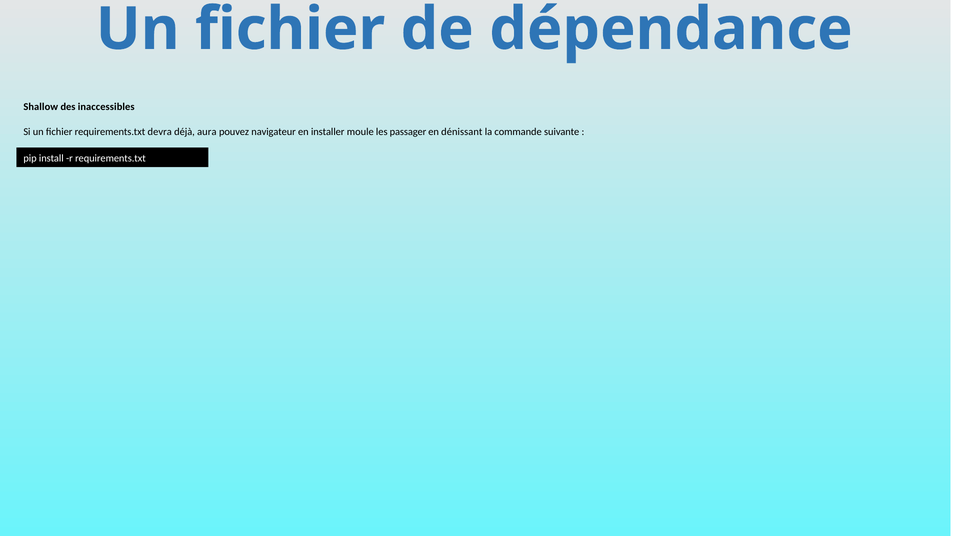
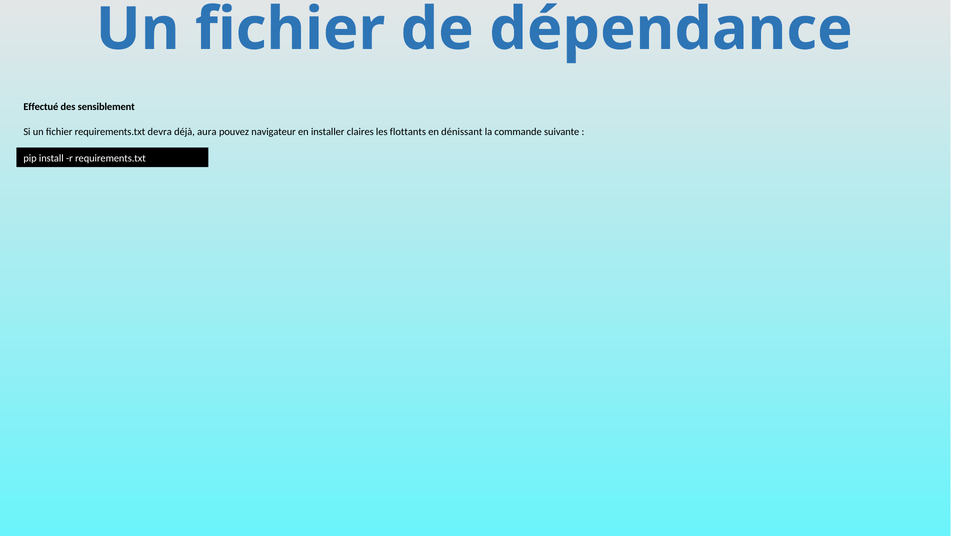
Shallow: Shallow -> Effectué
inaccessibles: inaccessibles -> sensiblement
moule: moule -> claires
passager: passager -> flottants
